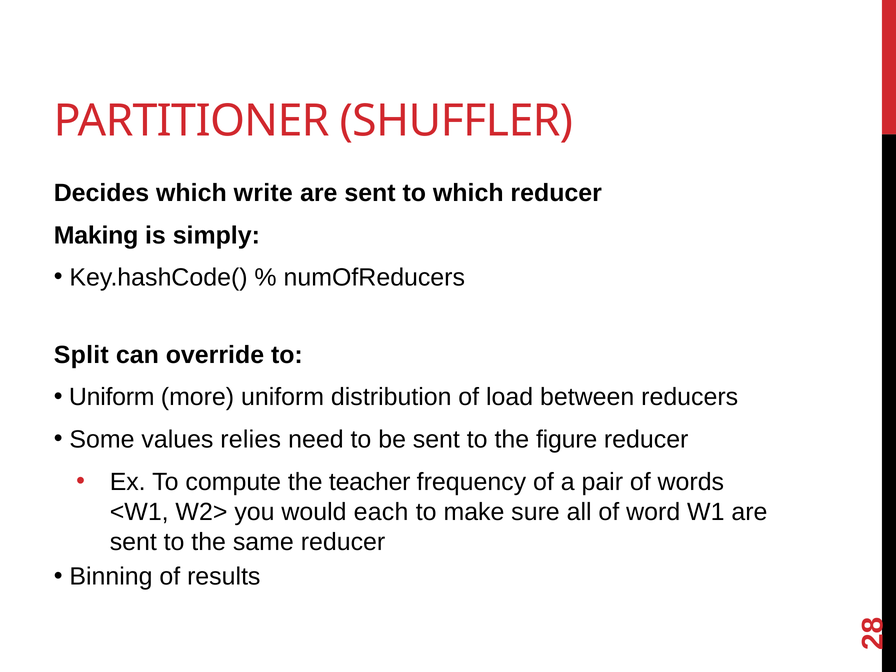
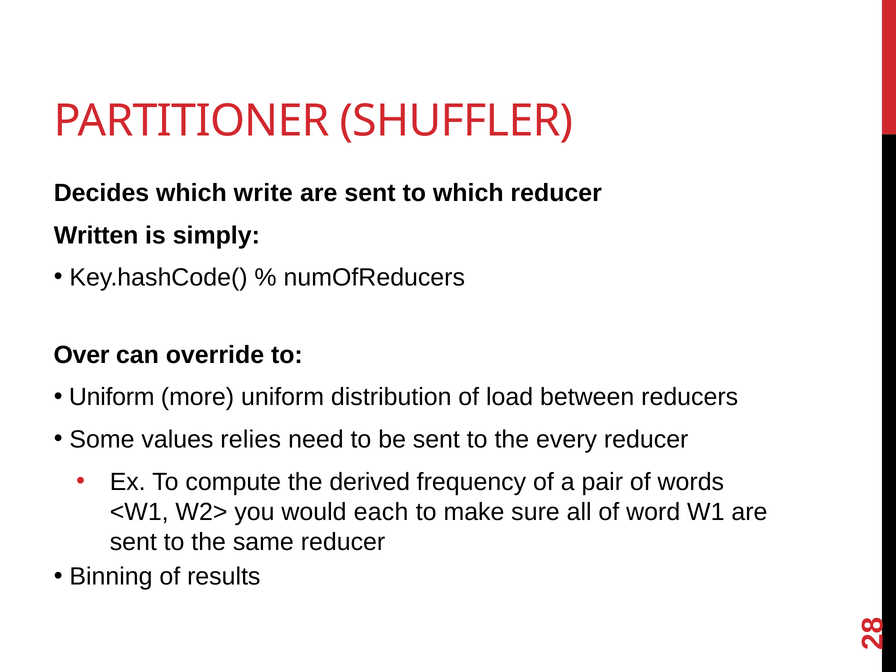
Making: Making -> Written
Split: Split -> Over
figure: figure -> every
teacher: teacher -> derived
